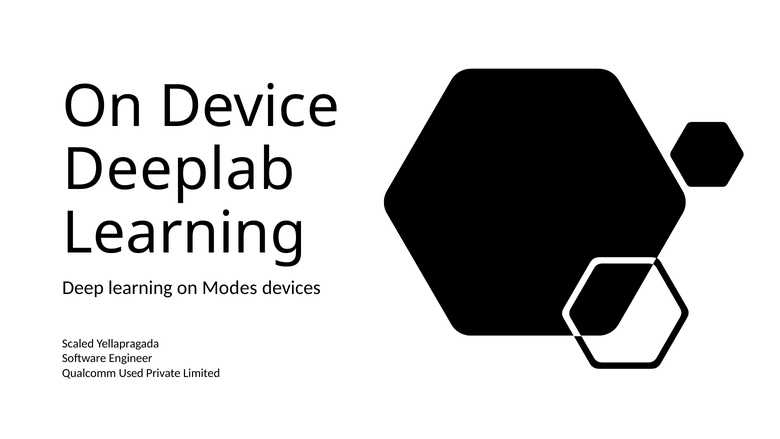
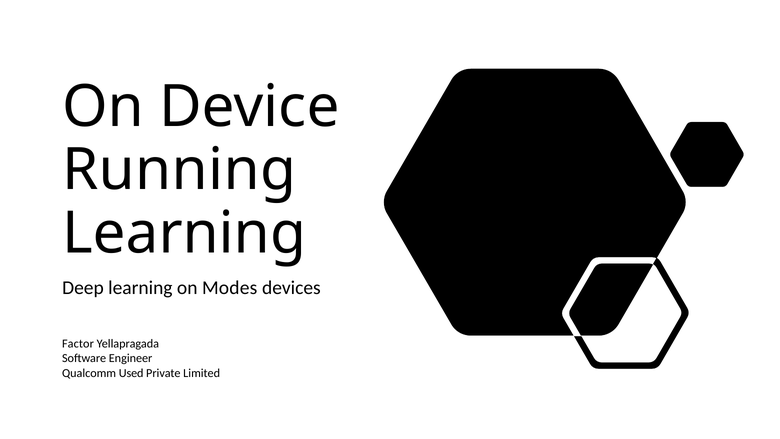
Deeplab: Deeplab -> Running
Scaled: Scaled -> Factor
